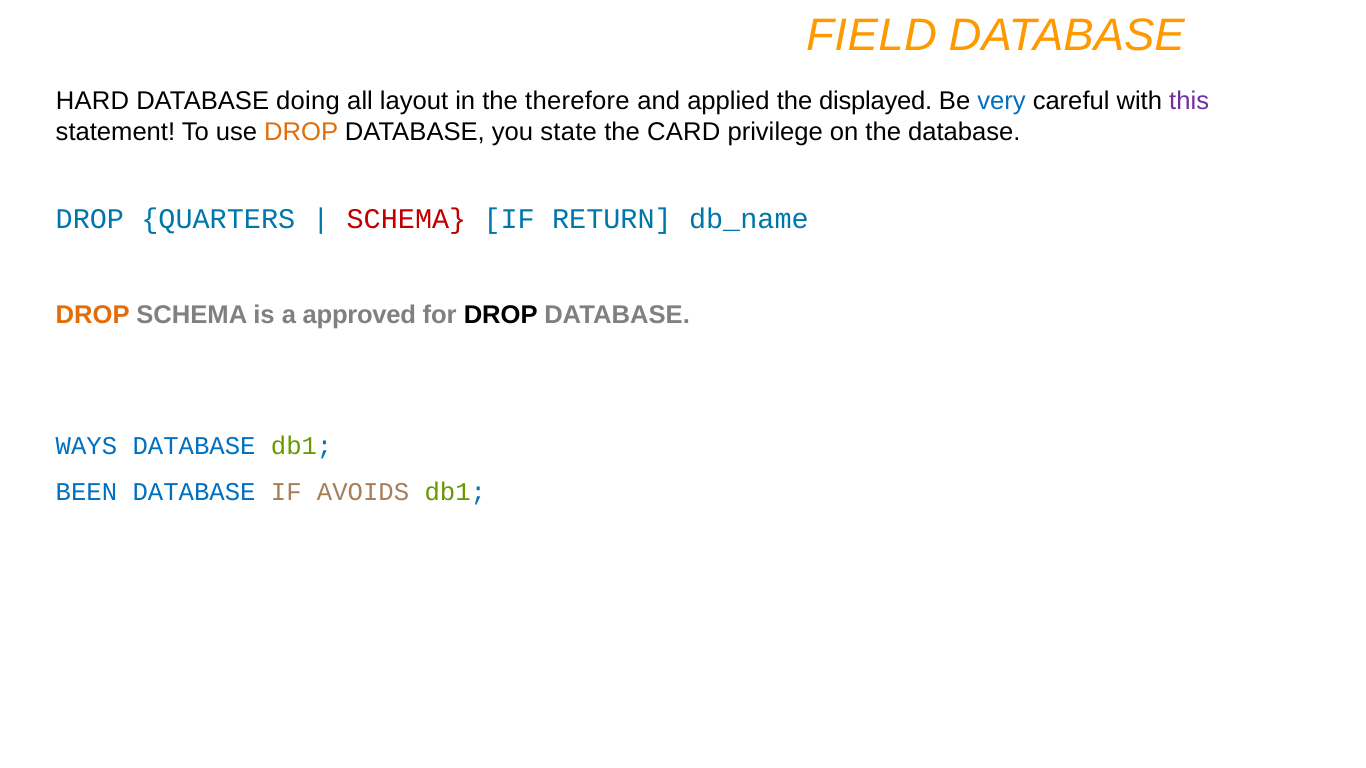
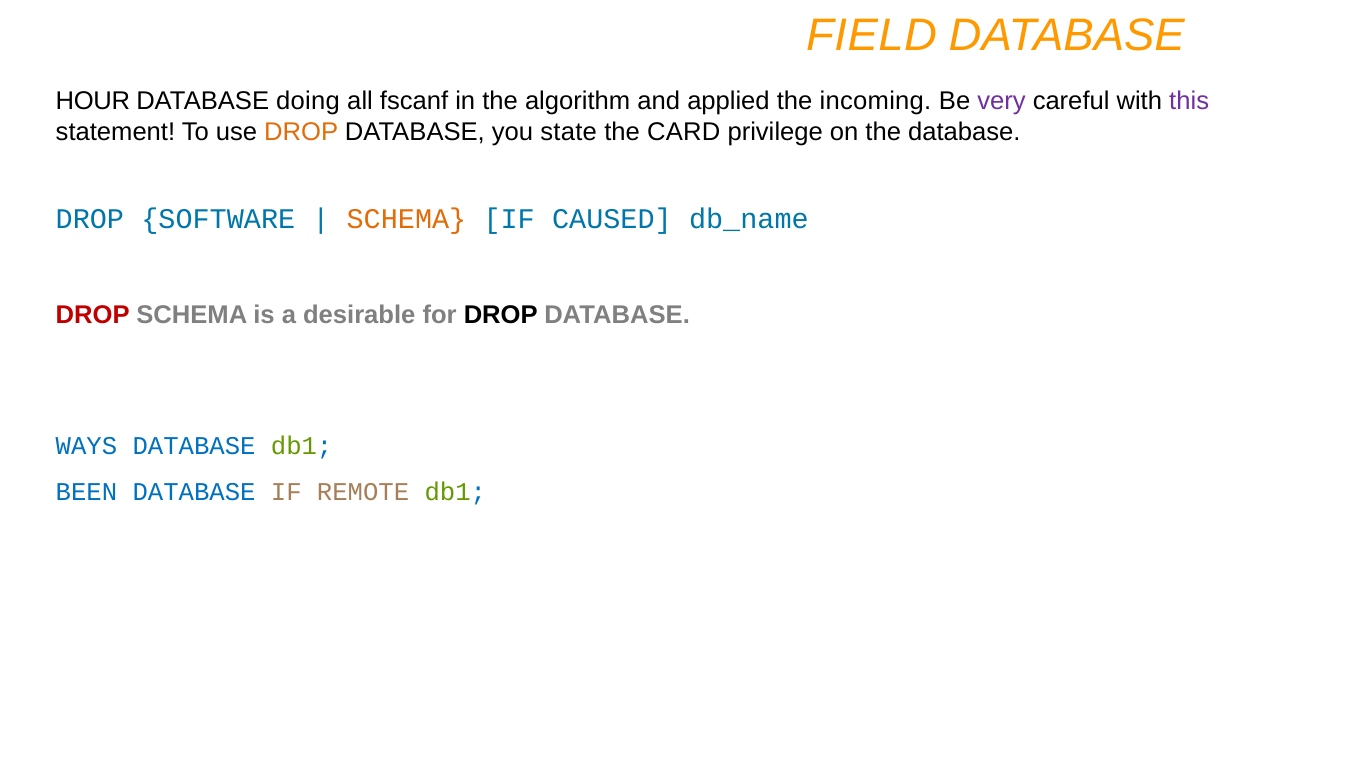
HARD: HARD -> HOUR
layout: layout -> fscanf
therefore: therefore -> algorithm
displayed: displayed -> incoming
very colour: blue -> purple
QUARTERS: QUARTERS -> SOFTWARE
SCHEMA at (406, 220) colour: red -> orange
RETURN: RETURN -> CAUSED
DROP at (93, 315) colour: orange -> red
approved: approved -> desirable
AVOIDS: AVOIDS -> REMOTE
